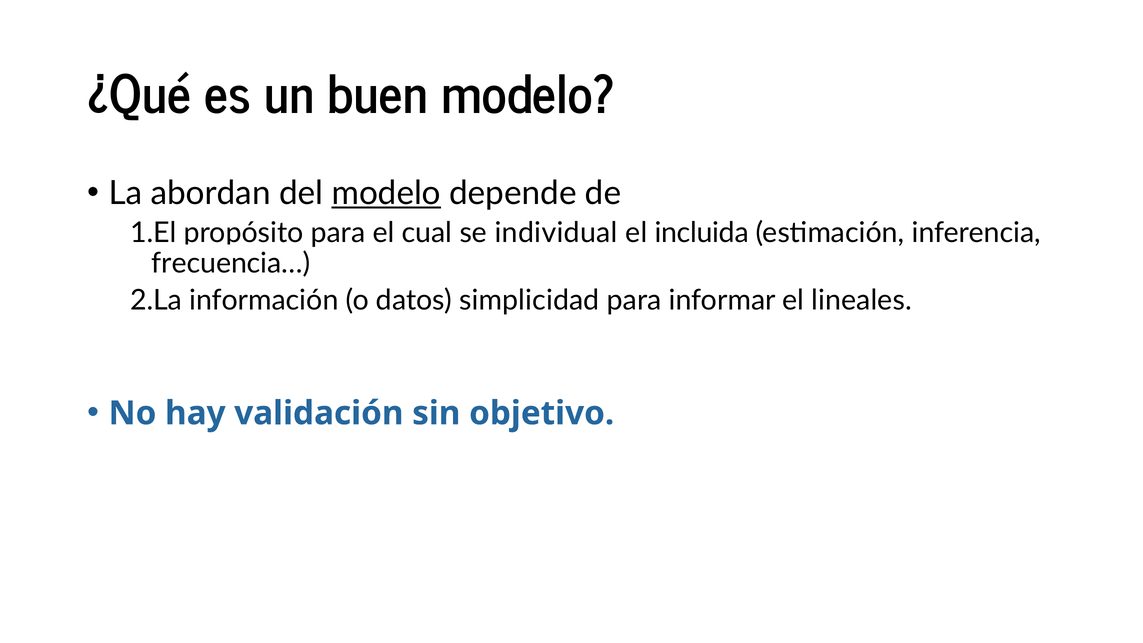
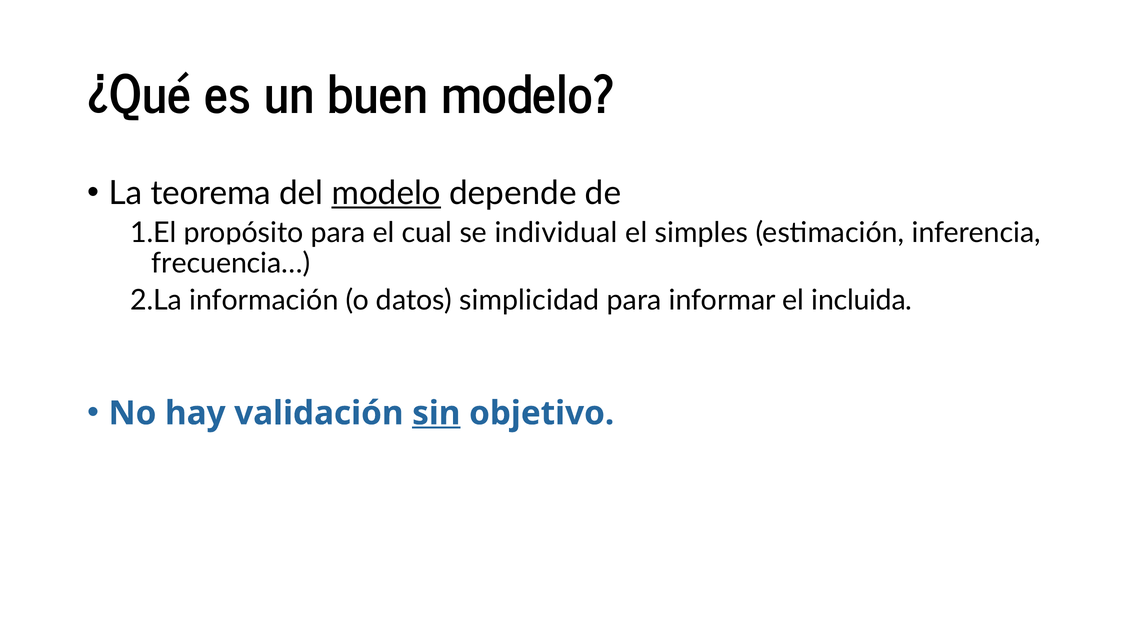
abordan: abordan -> teorema
incluida: incluida -> simples
lineales: lineales -> incluida
sin underline: none -> present
